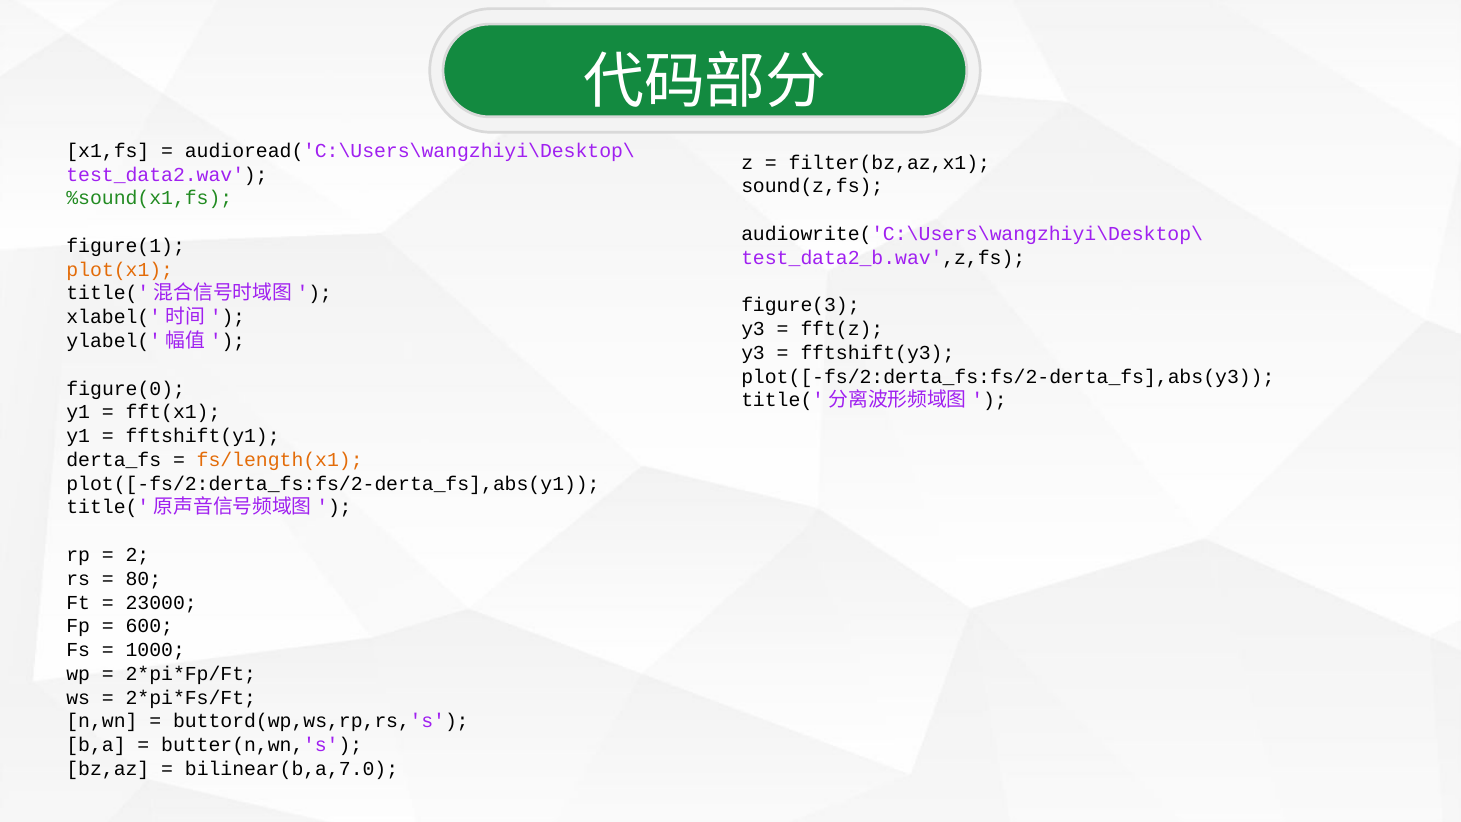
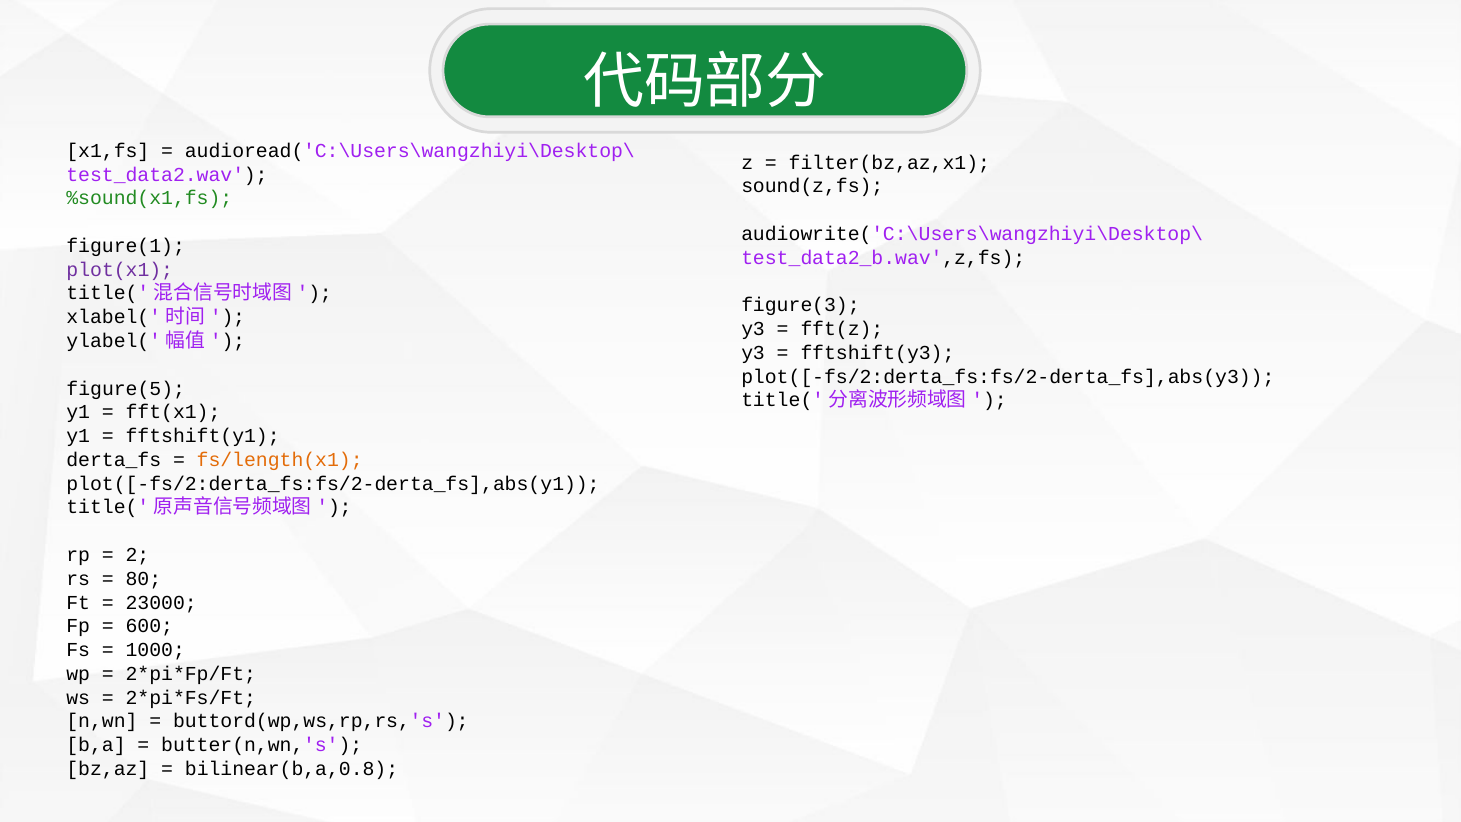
plot(x1 colour: orange -> purple
figure(0: figure(0 -> figure(5
bilinear(b,a,7.0: bilinear(b,a,7.0 -> bilinear(b,a,0.8
